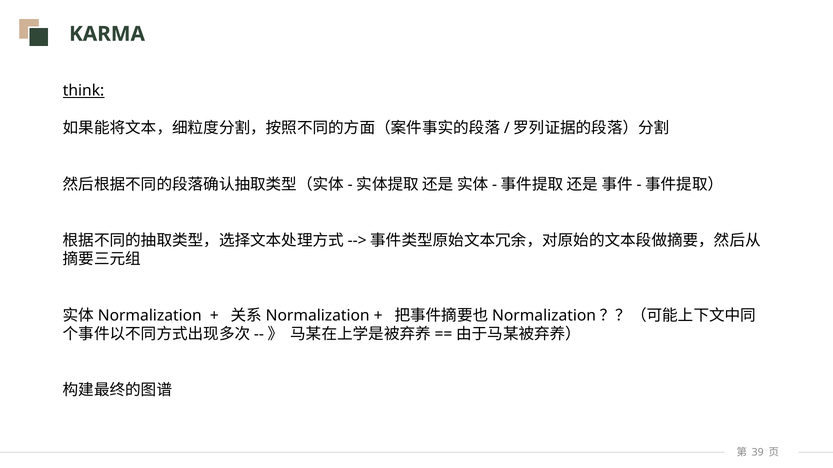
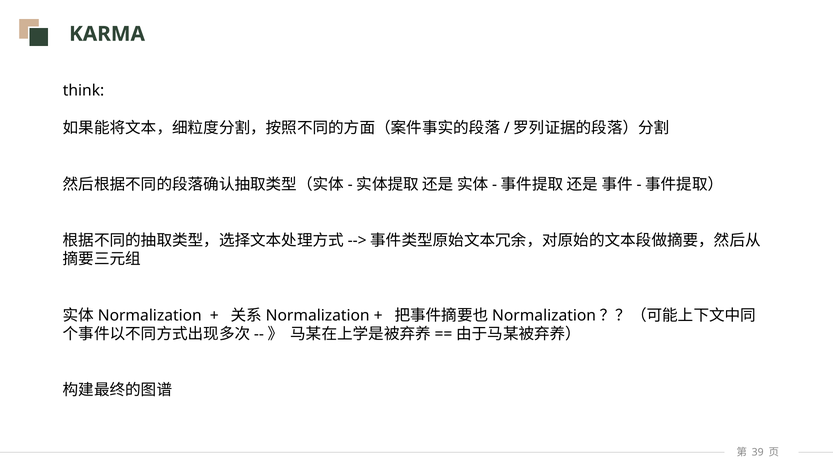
think underline: present -> none
